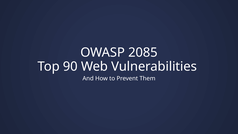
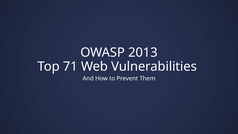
2085: 2085 -> 2013
90: 90 -> 71
